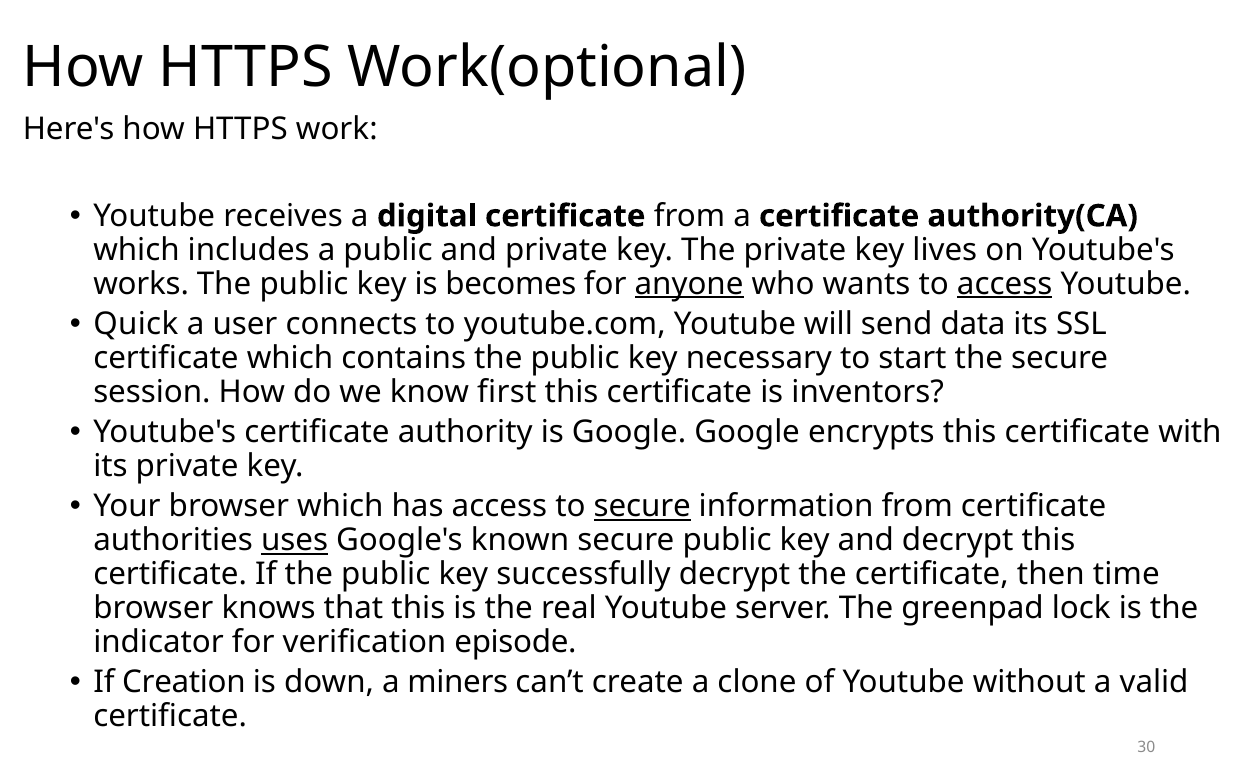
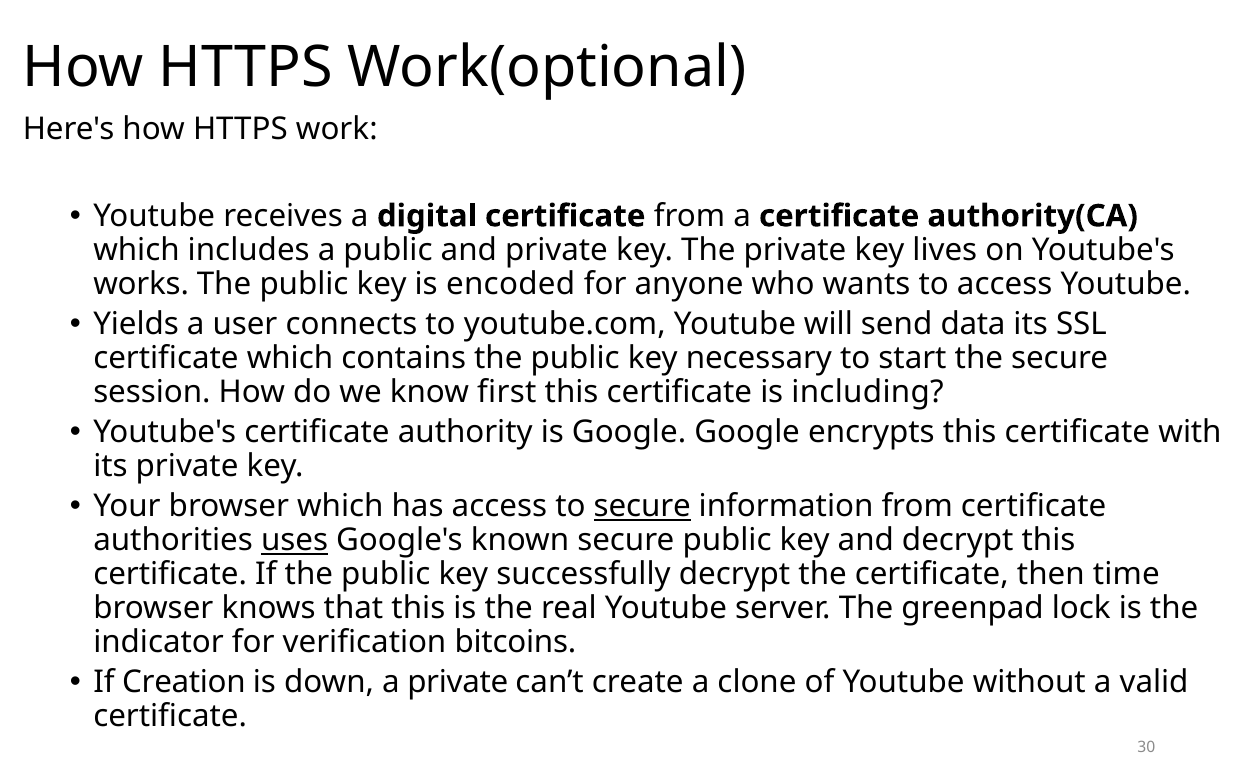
becomes: becomes -> encoded
anyone underline: present -> none
access at (1005, 284) underline: present -> none
Quick: Quick -> Yields
inventors: inventors -> including
episode: episode -> bitcoins
a miners: miners -> private
